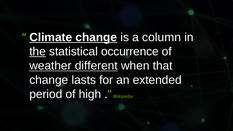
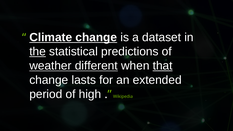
column: column -> dataset
occurrence: occurrence -> predictions
that underline: none -> present
